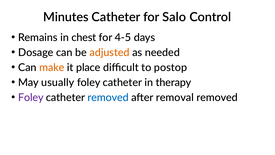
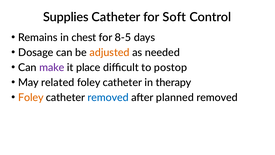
Minutes: Minutes -> Supplies
Salo: Salo -> Soft
4-5: 4-5 -> 8-5
make colour: orange -> purple
usually: usually -> related
Foley at (31, 97) colour: purple -> orange
removal: removal -> planned
